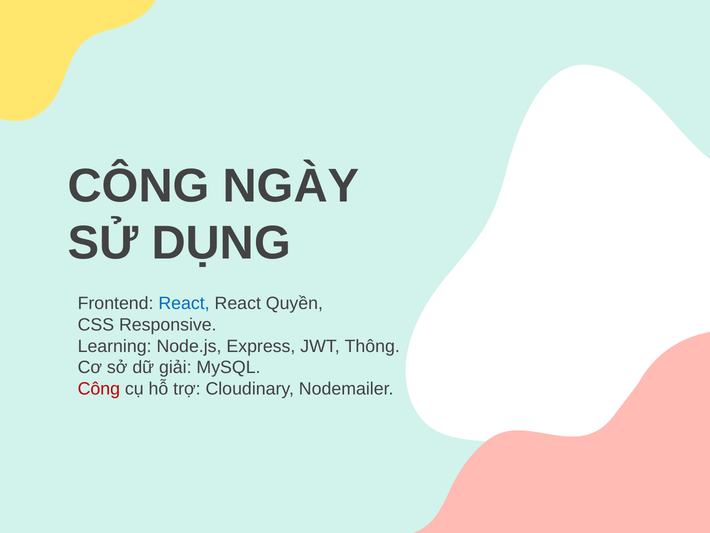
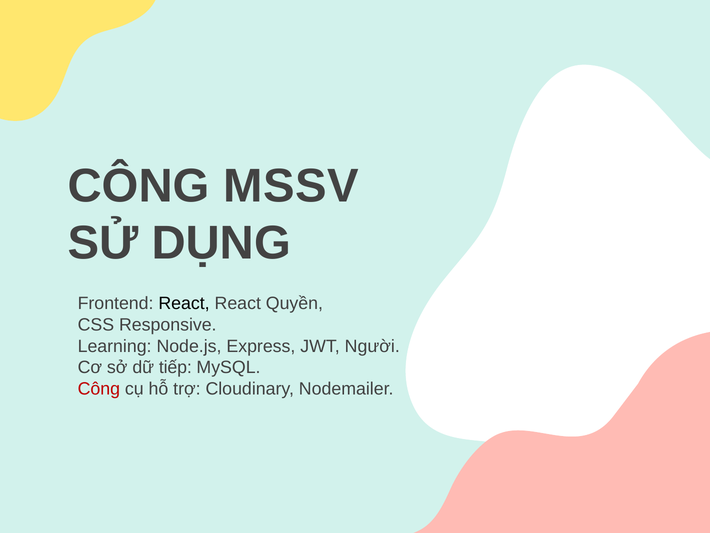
NGÀY: NGÀY -> MSSV
React at (184, 303) colour: blue -> black
Thông: Thông -> Người
giải: giải -> tiếp
